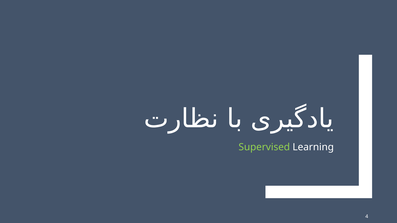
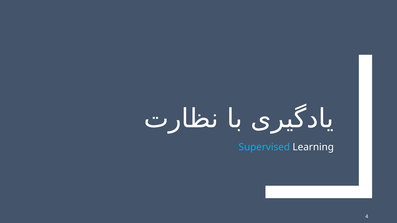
Supervised colour: light green -> light blue
